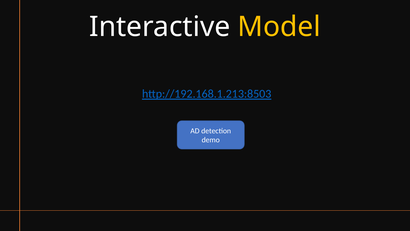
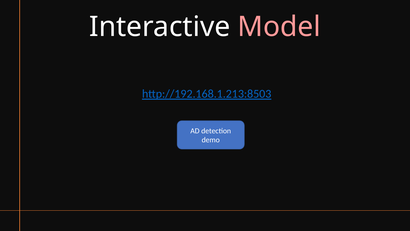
Model colour: yellow -> pink
